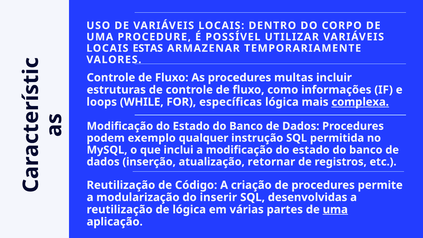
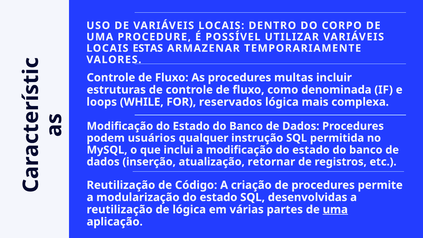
informações: informações -> denominada
específicas: específicas -> reservados
complexa underline: present -> none
exemplo: exemplo -> usuários
modularização do inserir: inserir -> estado
